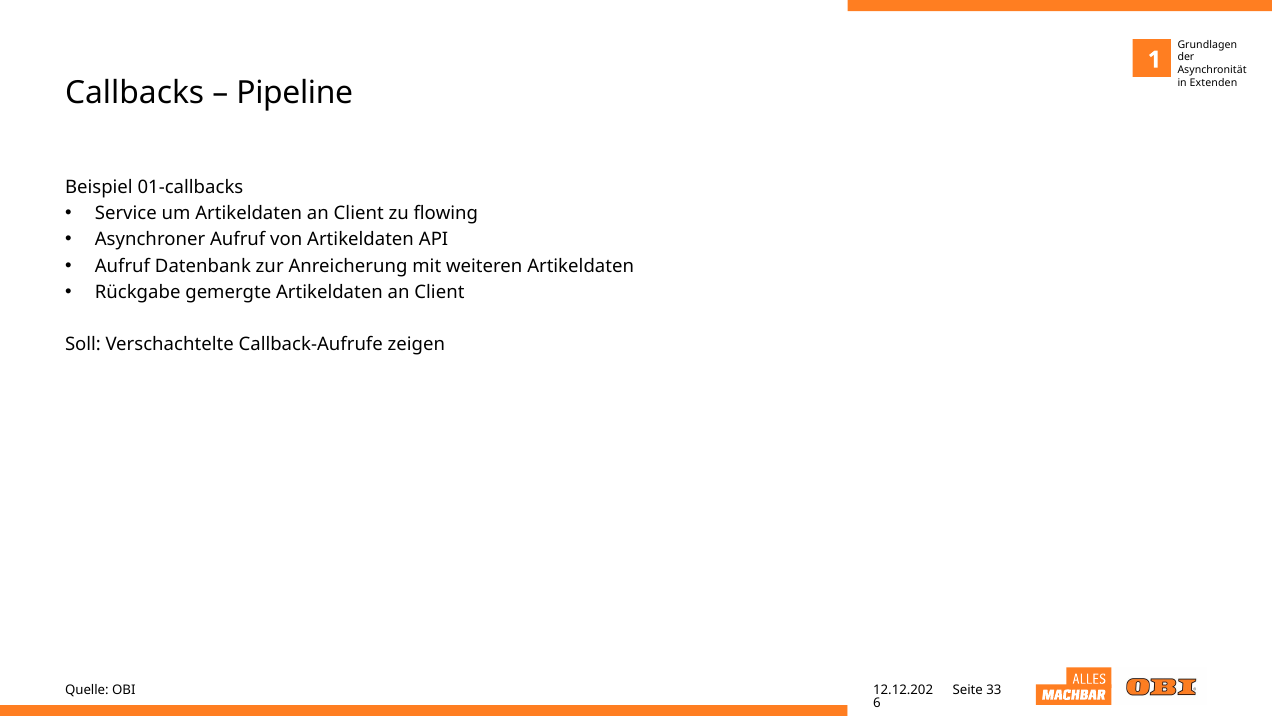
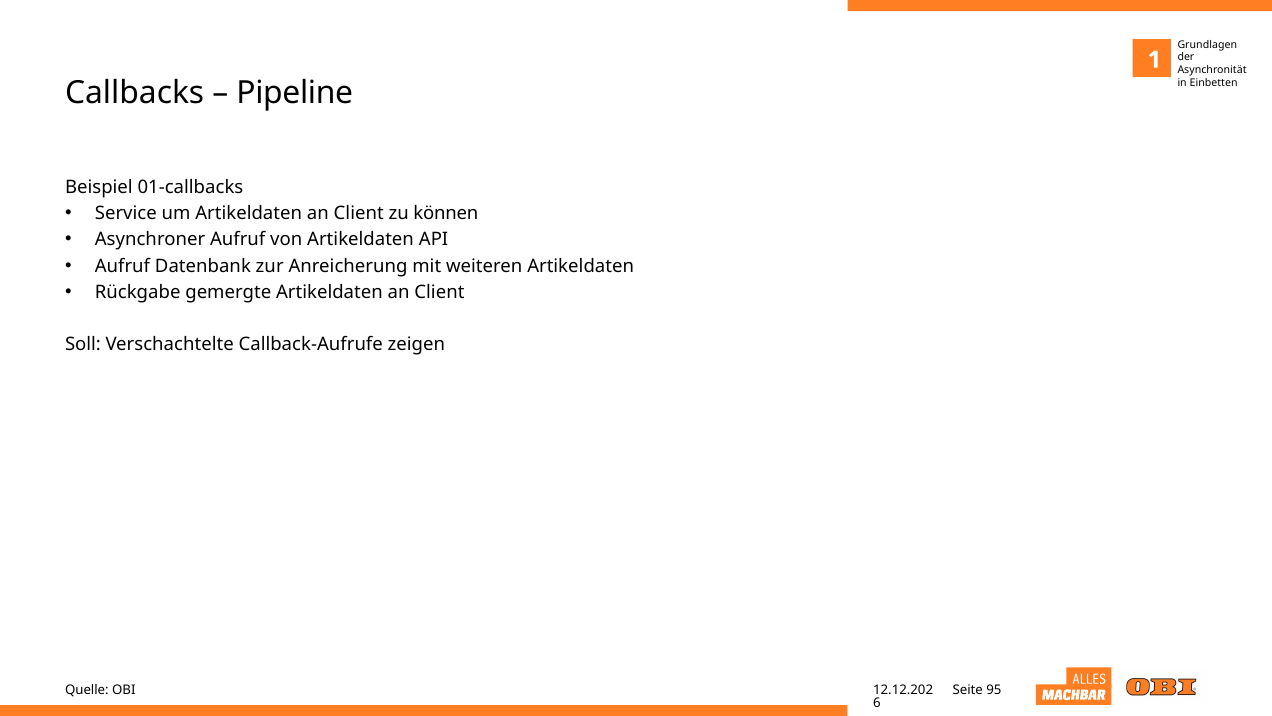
Extenden: Extenden -> Einbetten
flowing: flowing -> können
33: 33 -> 95
